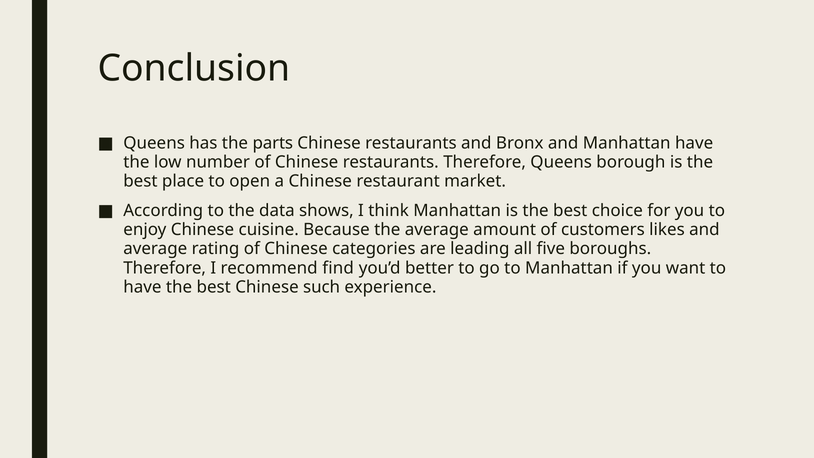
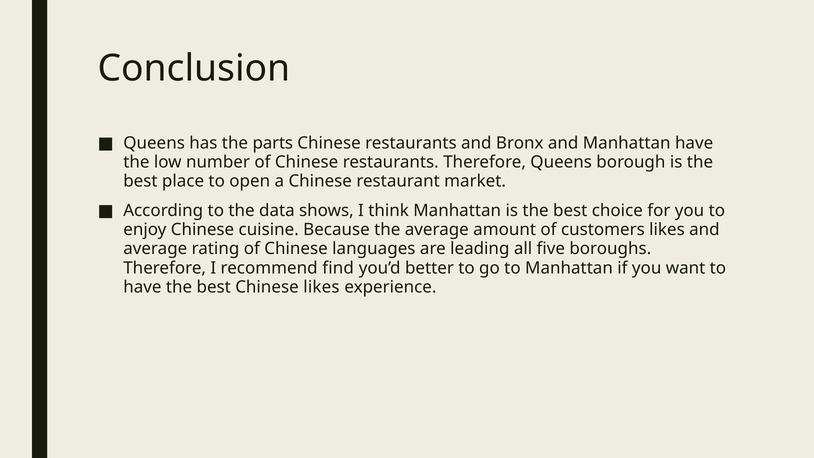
categories: categories -> languages
Chinese such: such -> likes
